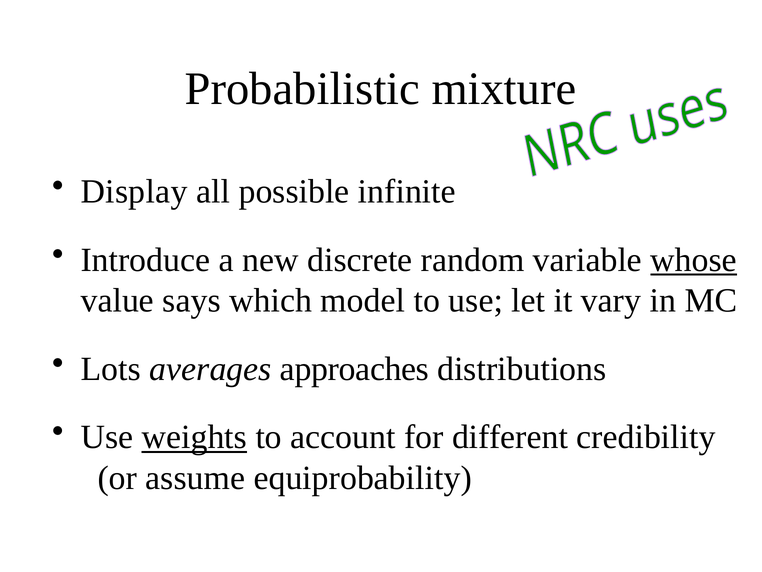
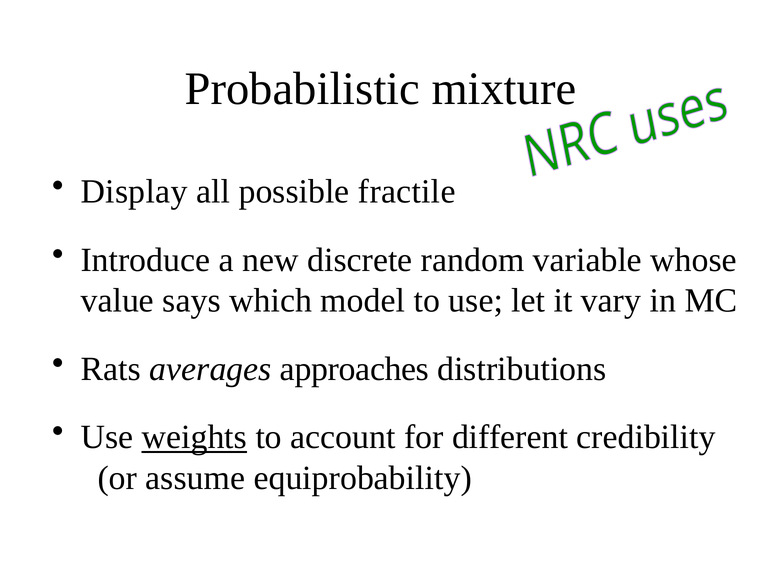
infinite: infinite -> fractile
whose underline: present -> none
Lots: Lots -> Rats
